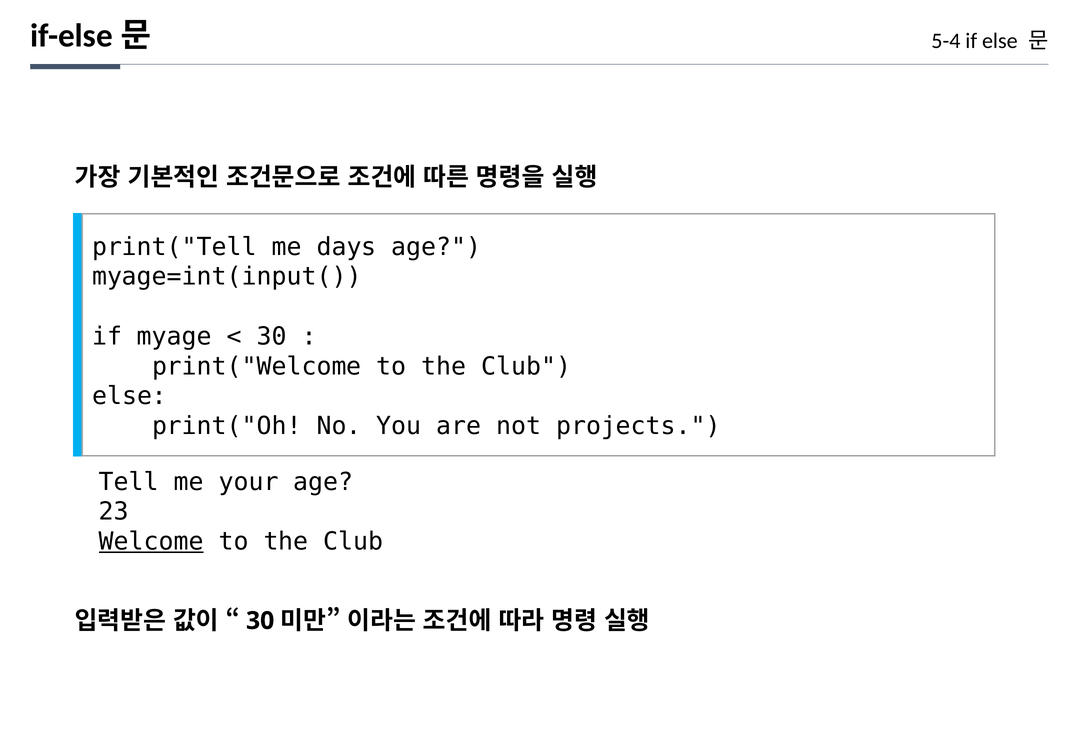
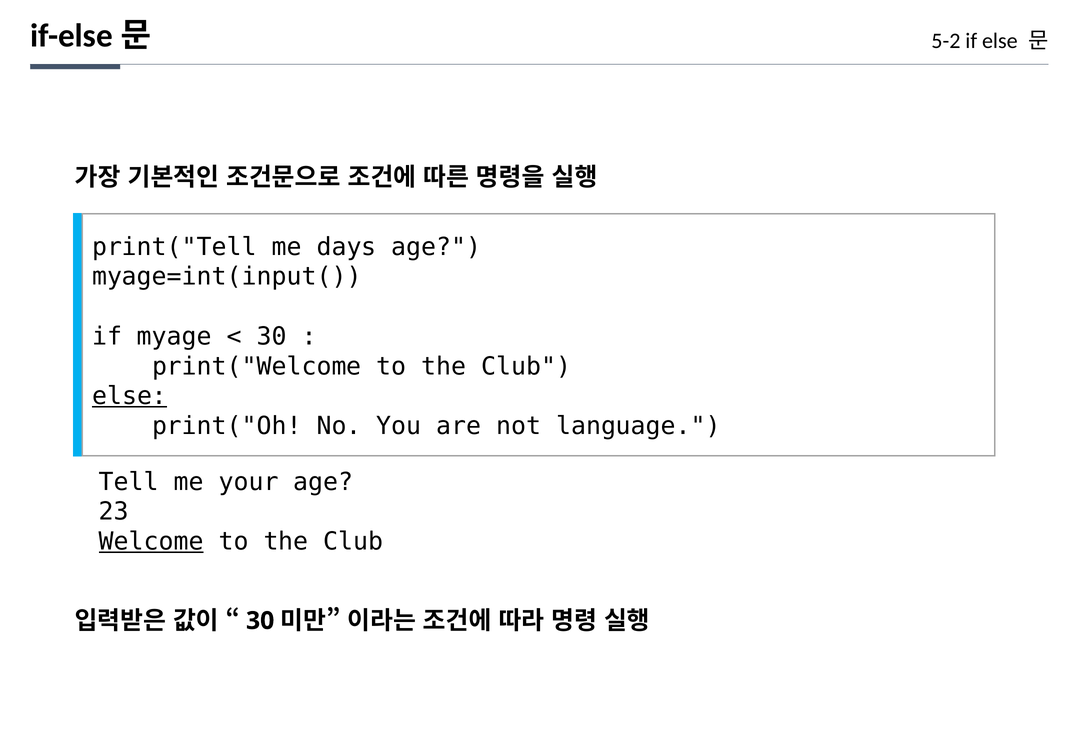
5-4: 5-4 -> 5-2
else at (130, 396) underline: none -> present
projects: projects -> language
